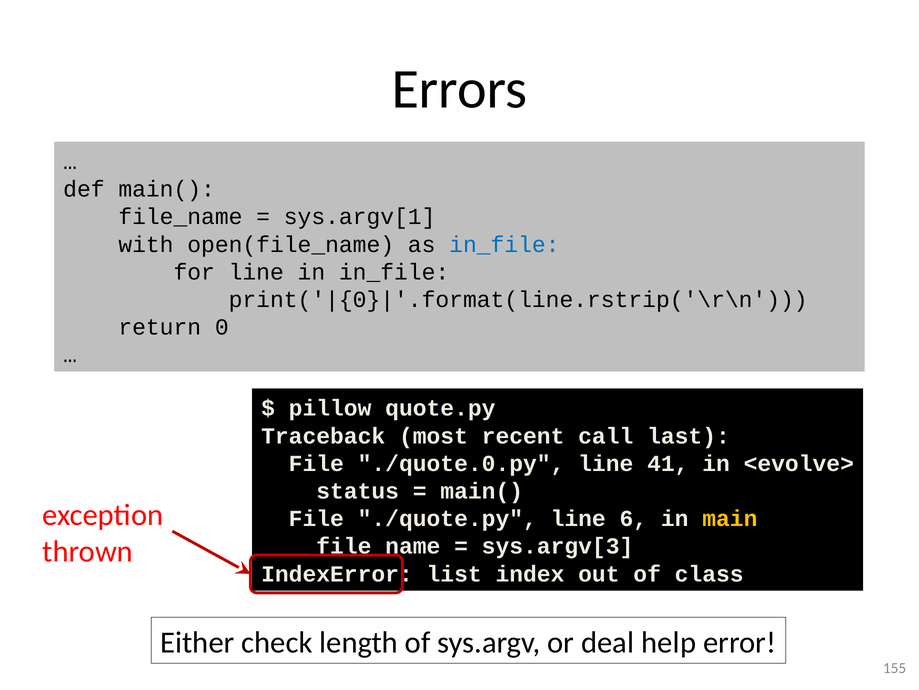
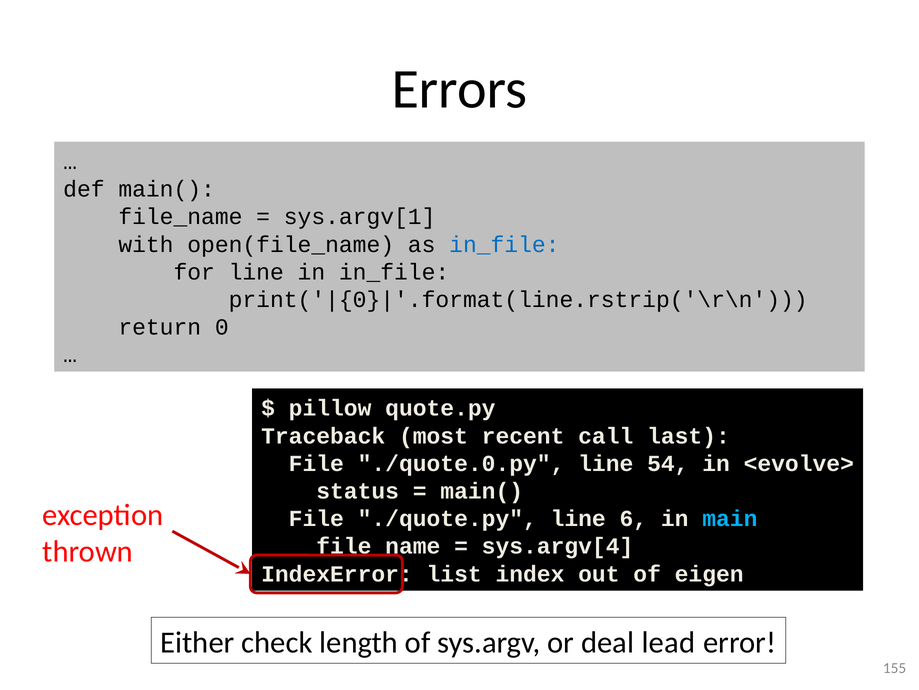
41: 41 -> 54
main colour: yellow -> light blue
sys.argv[3: sys.argv[3 -> sys.argv[4
class: class -> eigen
help: help -> lead
